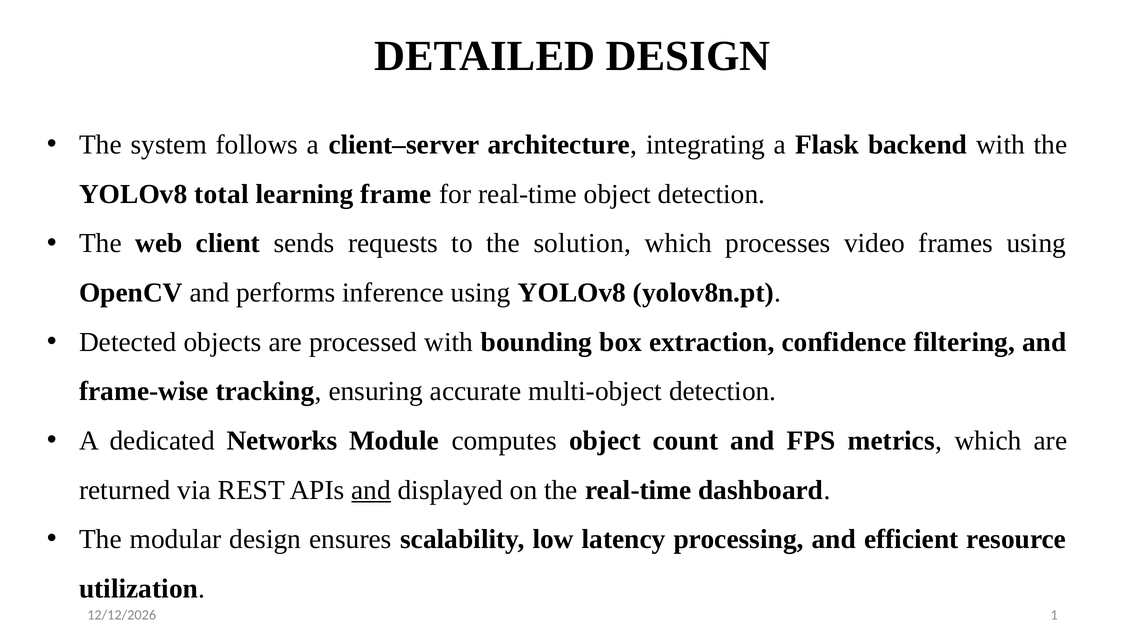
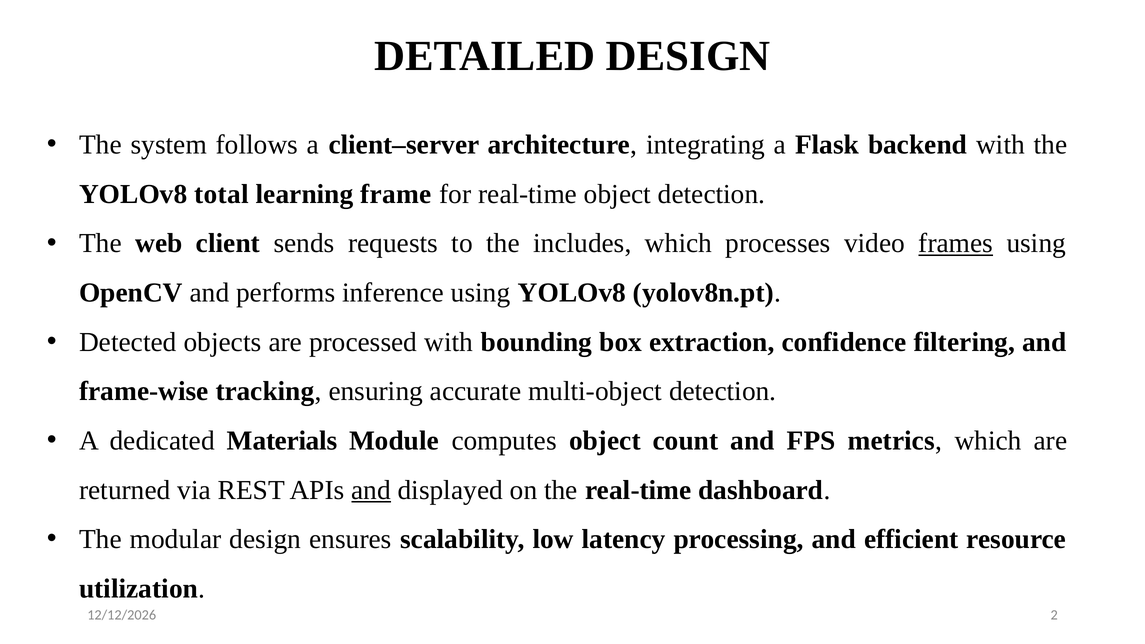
solution: solution -> includes
frames underline: none -> present
Networks: Networks -> Materials
1: 1 -> 2
